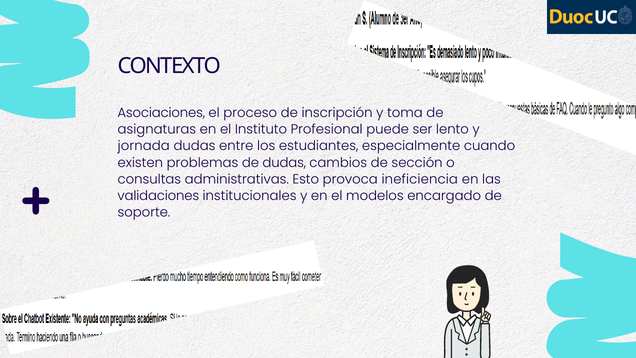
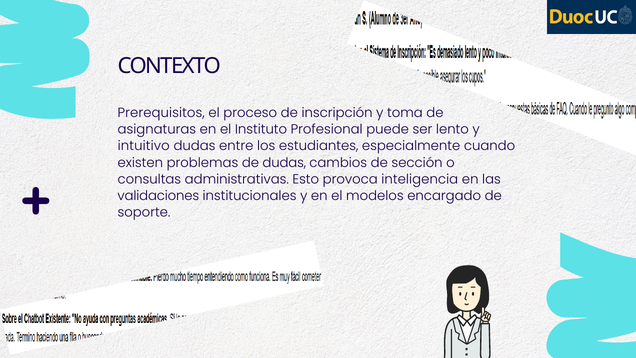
Asociaciones: Asociaciones -> Prerequisitos
jornada: jornada -> intuitivo
ineficiencia: ineficiencia -> inteligencia
